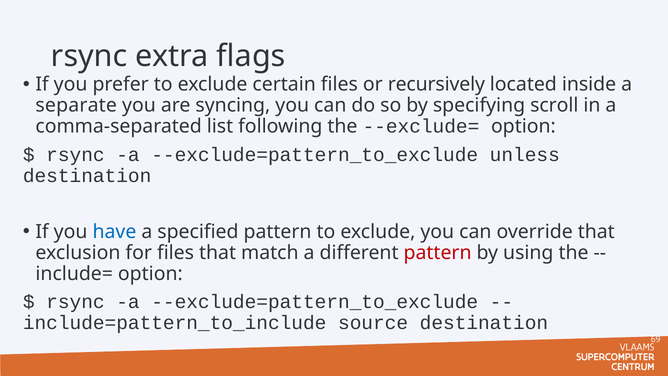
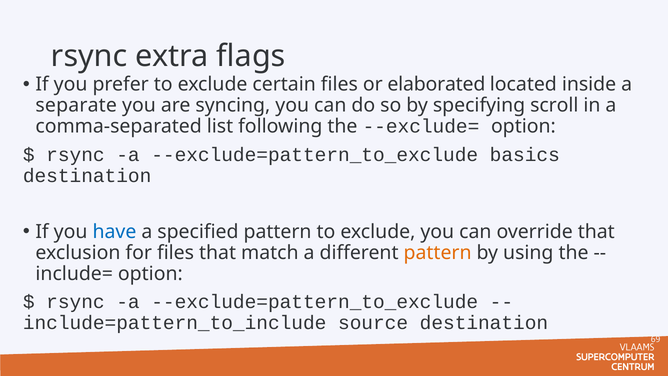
recursively: recursively -> elaborated
unless: unless -> basics
pattern at (438, 253) colour: red -> orange
